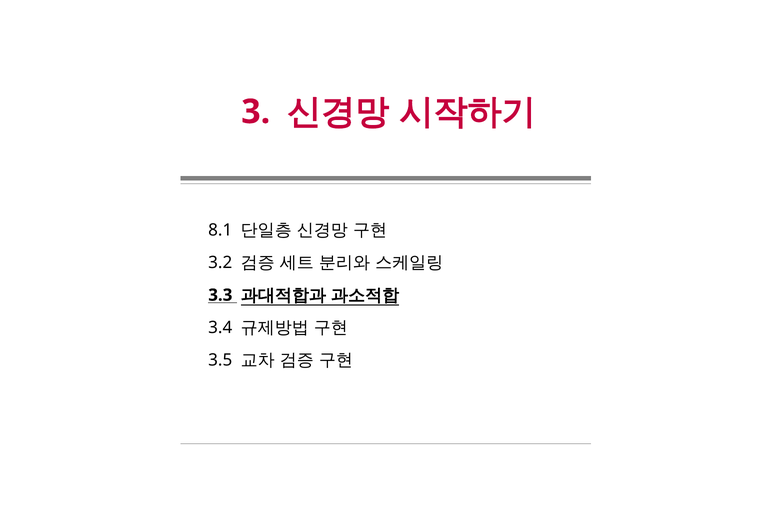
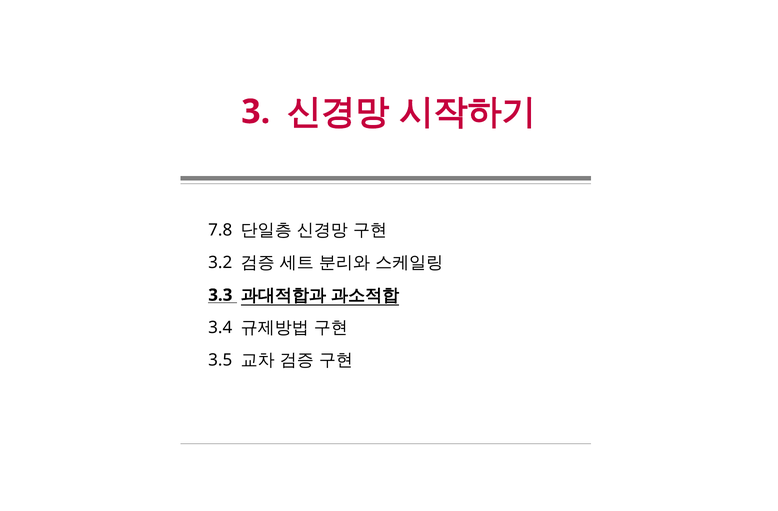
8.1: 8.1 -> 7.8
